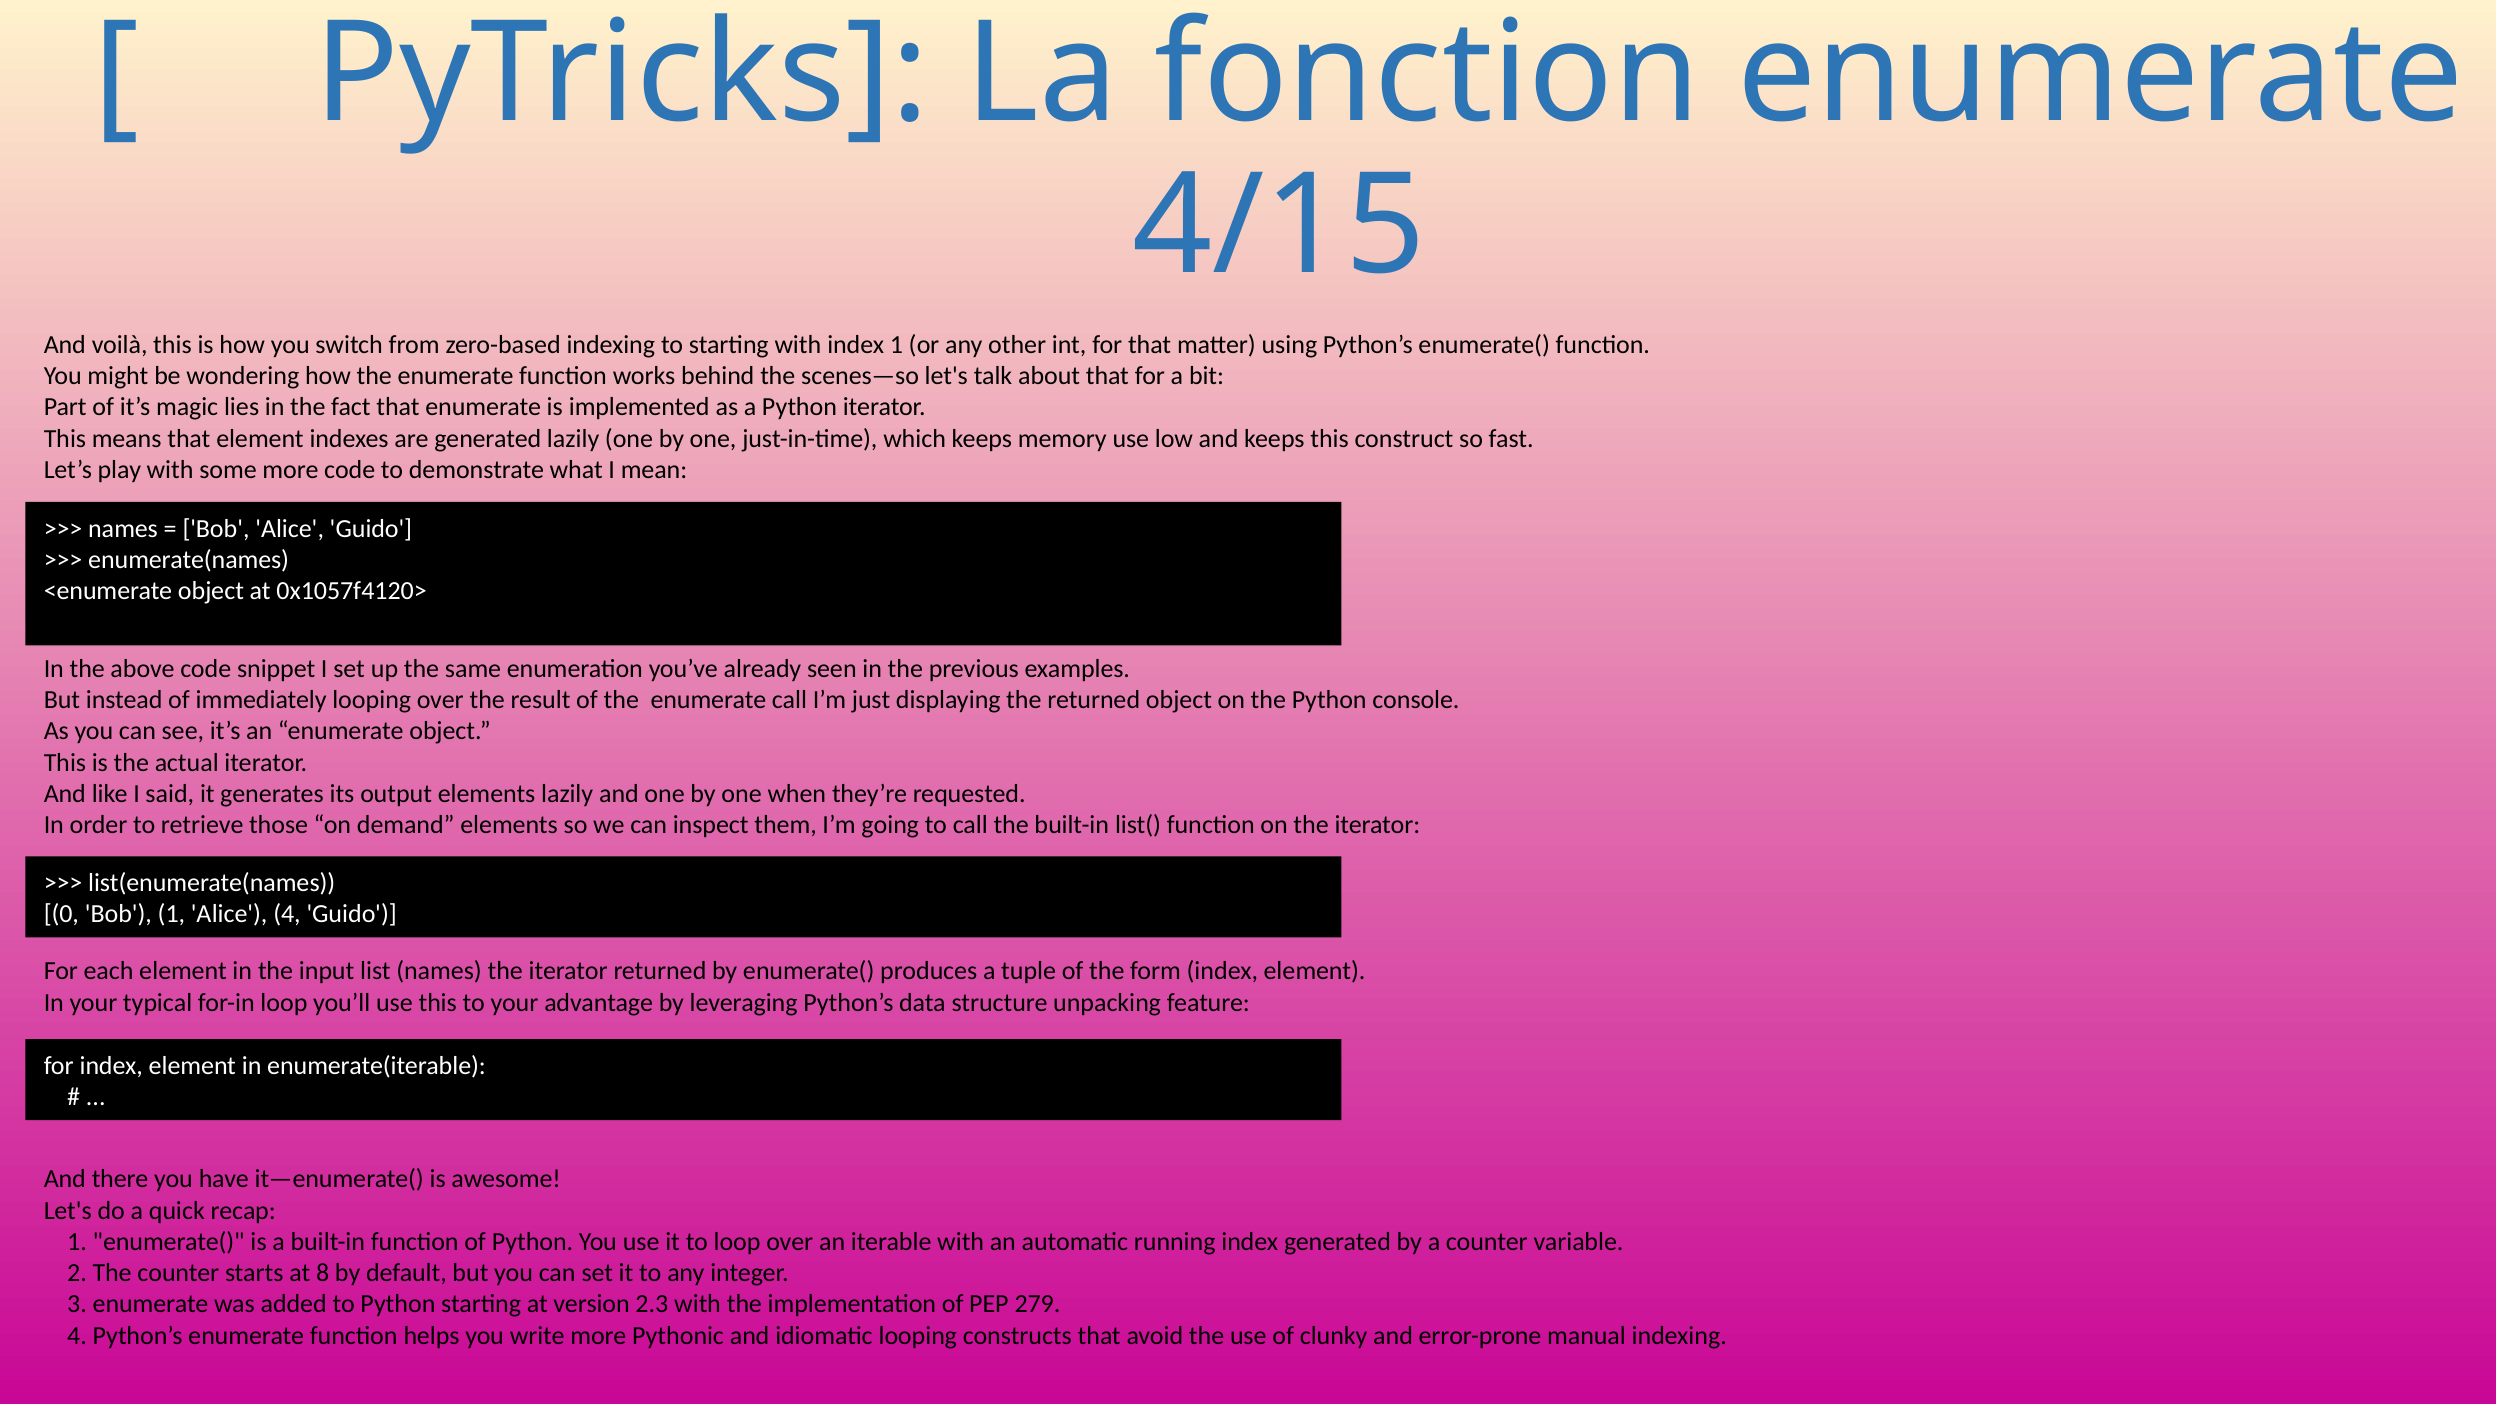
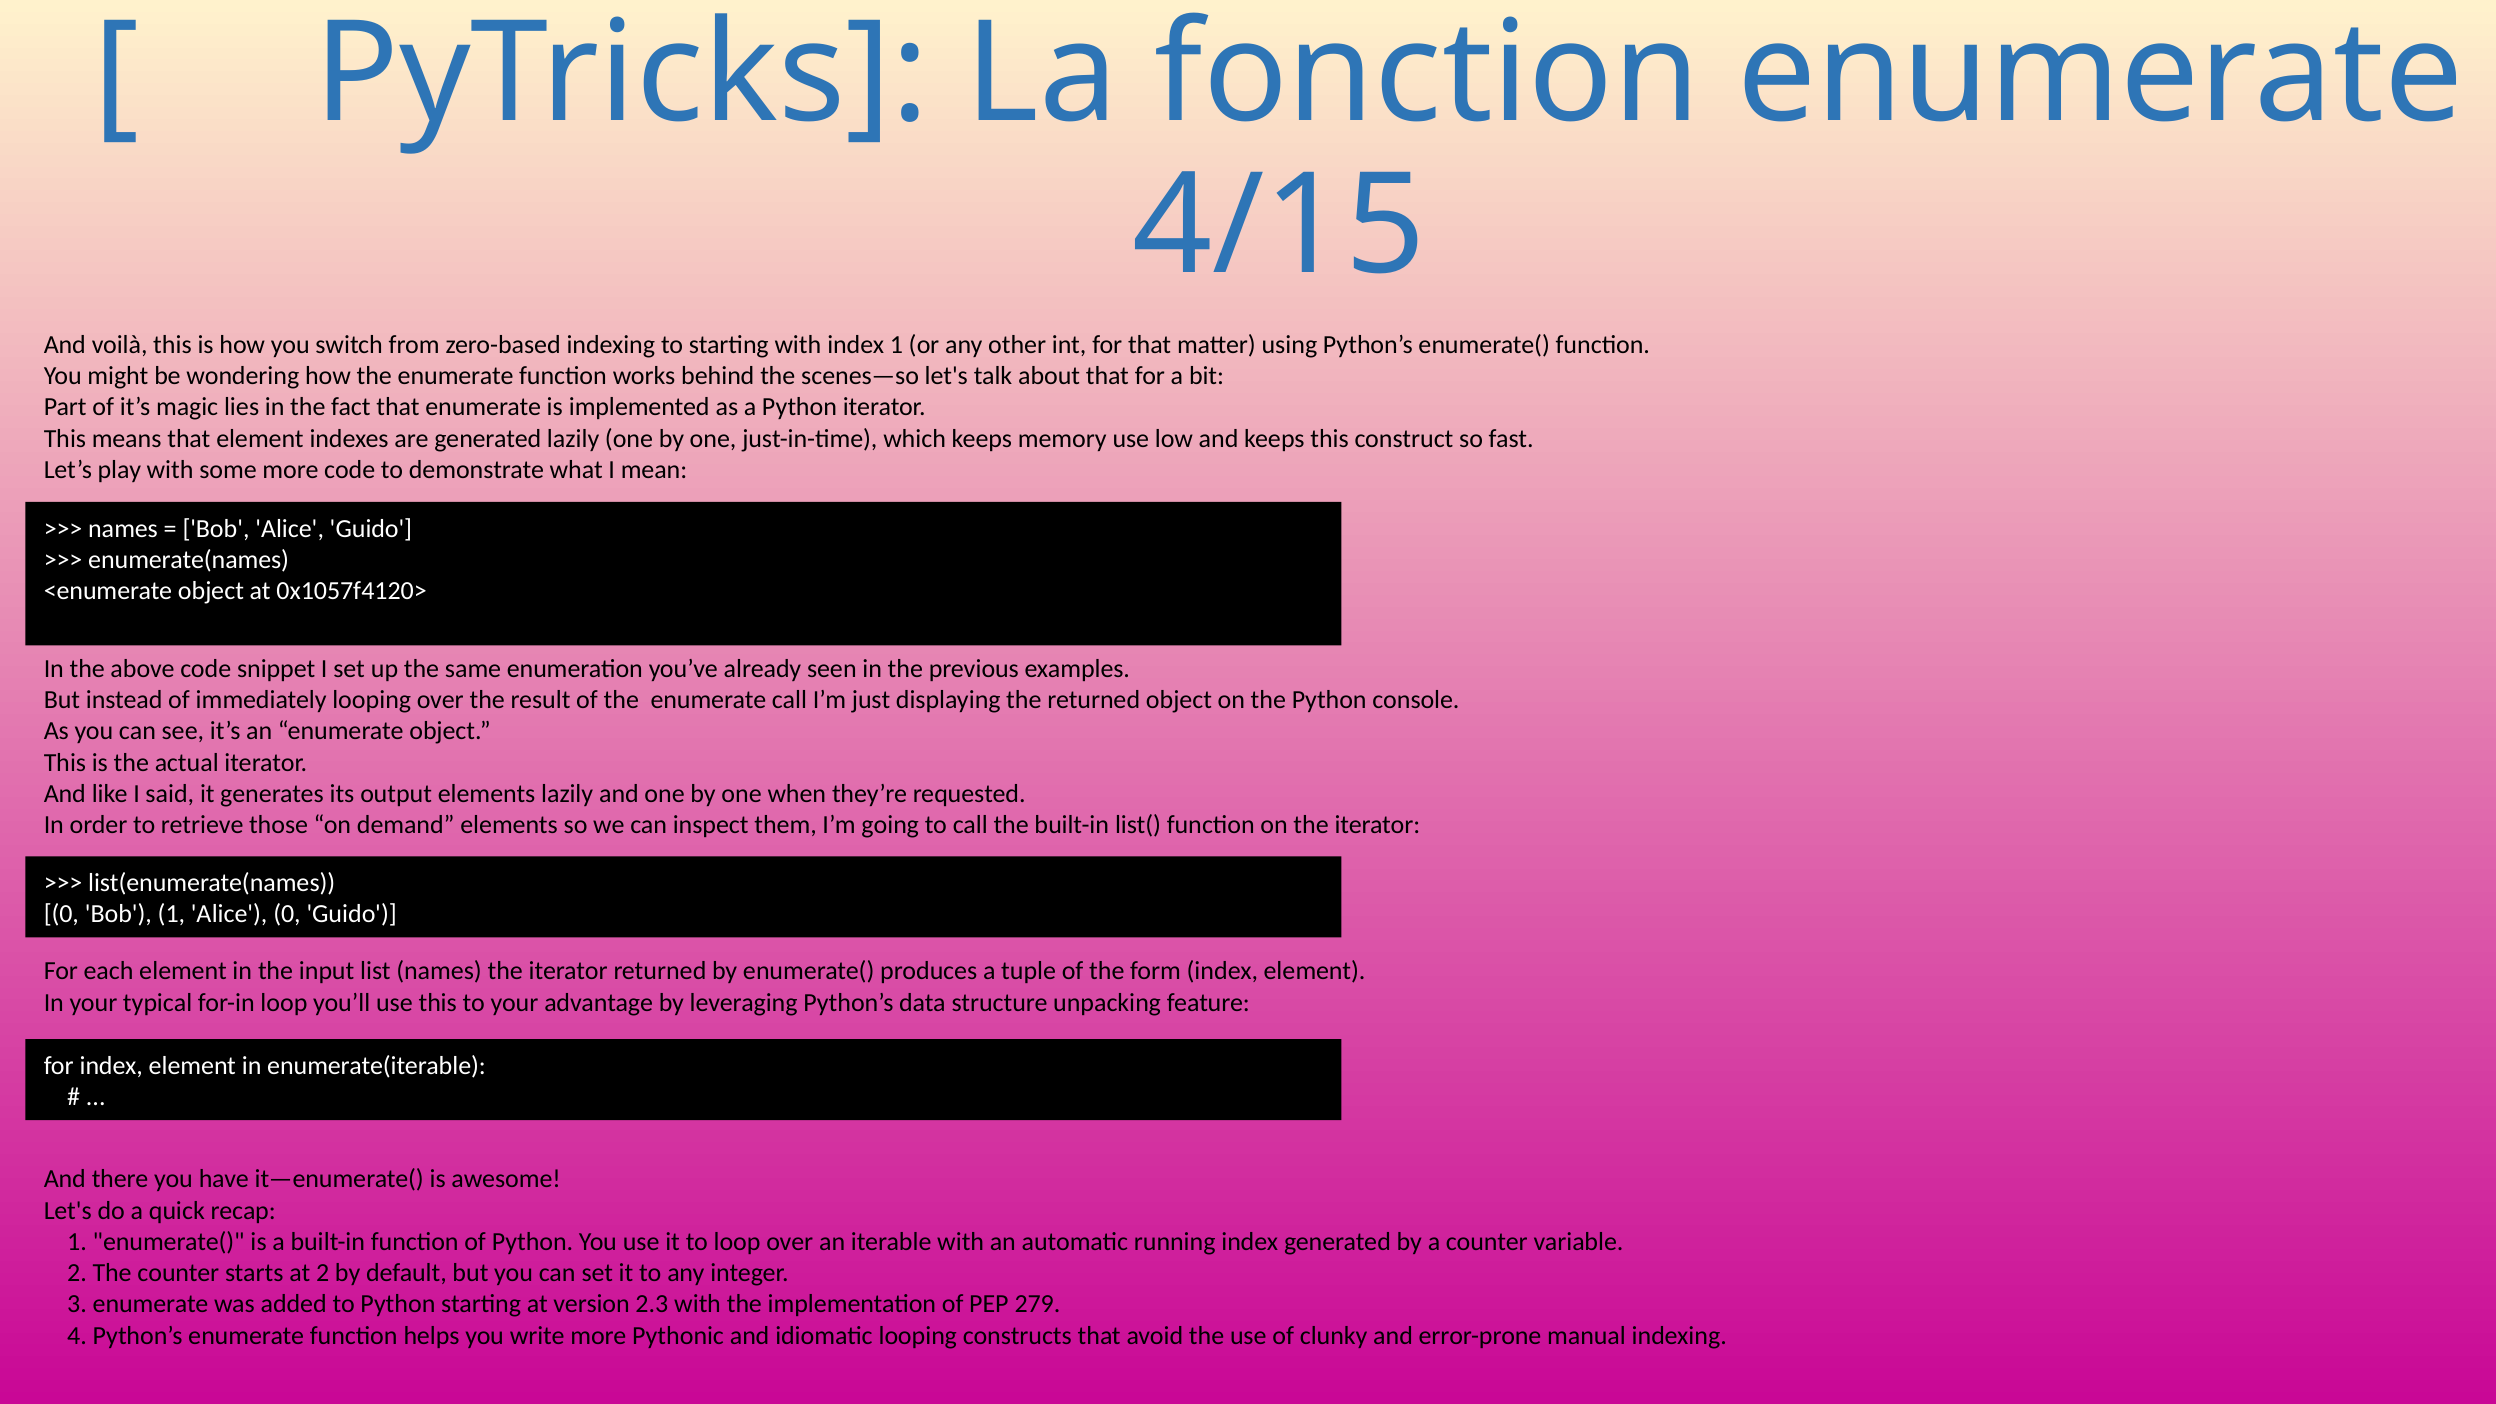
Alice 4: 4 -> 0
at 8: 8 -> 2
